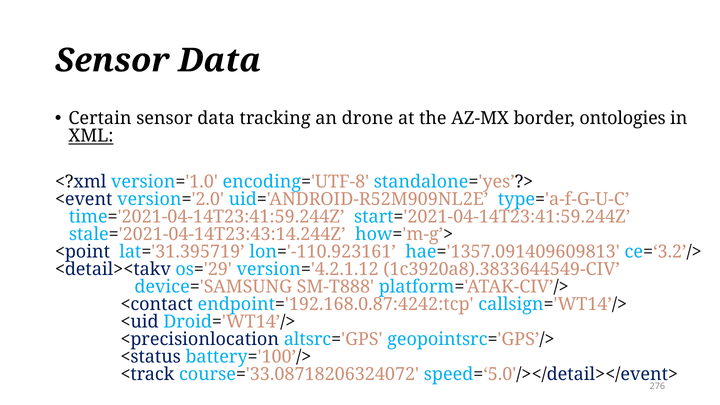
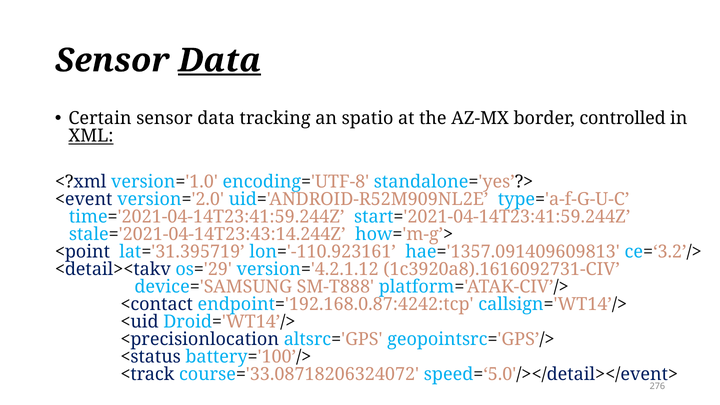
Data at (220, 60) underline: none -> present
drone: drone -> spatio
ontologies: ontologies -> controlled
1c3920a8).3833644549-CIV: 1c3920a8).3833644549-CIV -> 1c3920a8).1616092731-CIV
